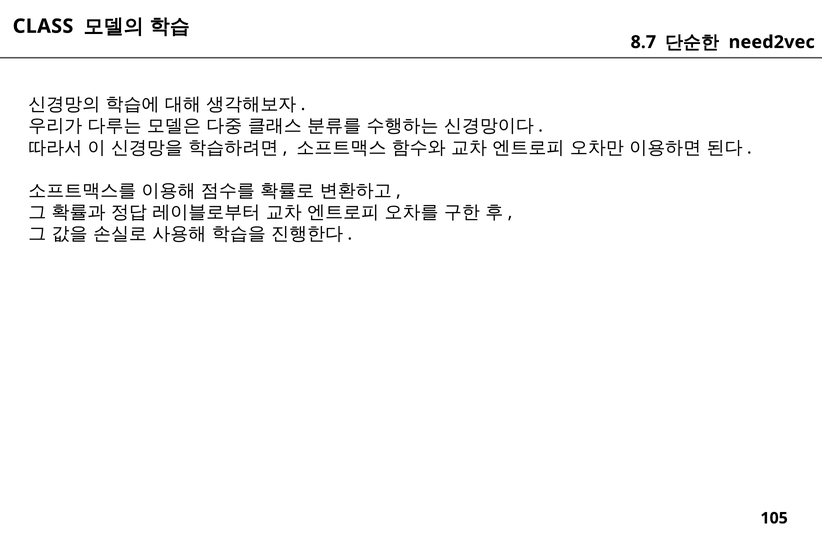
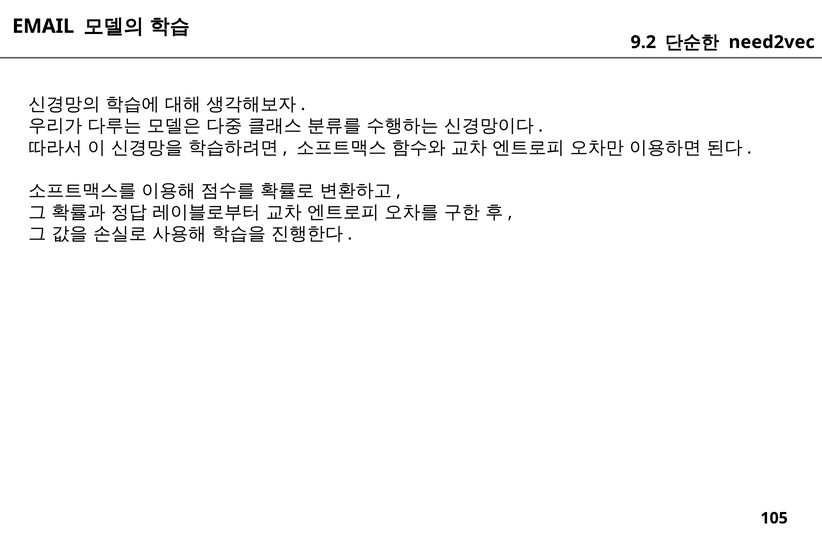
CLASS: CLASS -> EMAIL
8.7: 8.7 -> 9.2
